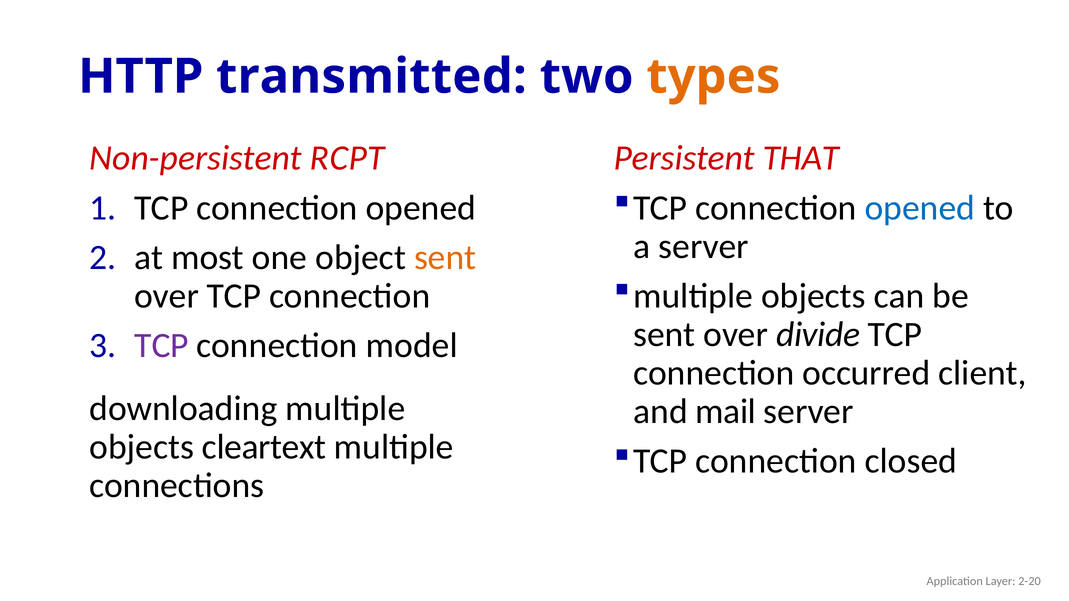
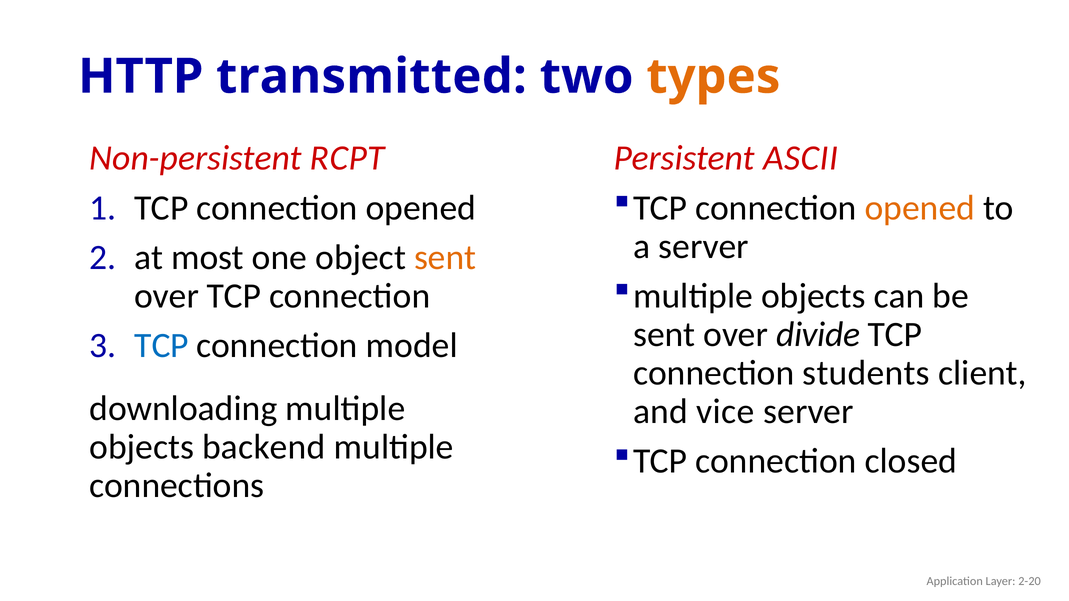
THAT: THAT -> ASCII
opened at (920, 208) colour: blue -> orange
TCP at (162, 346) colour: purple -> blue
occurred: occurred -> students
mail: mail -> vice
cleartext: cleartext -> backend
